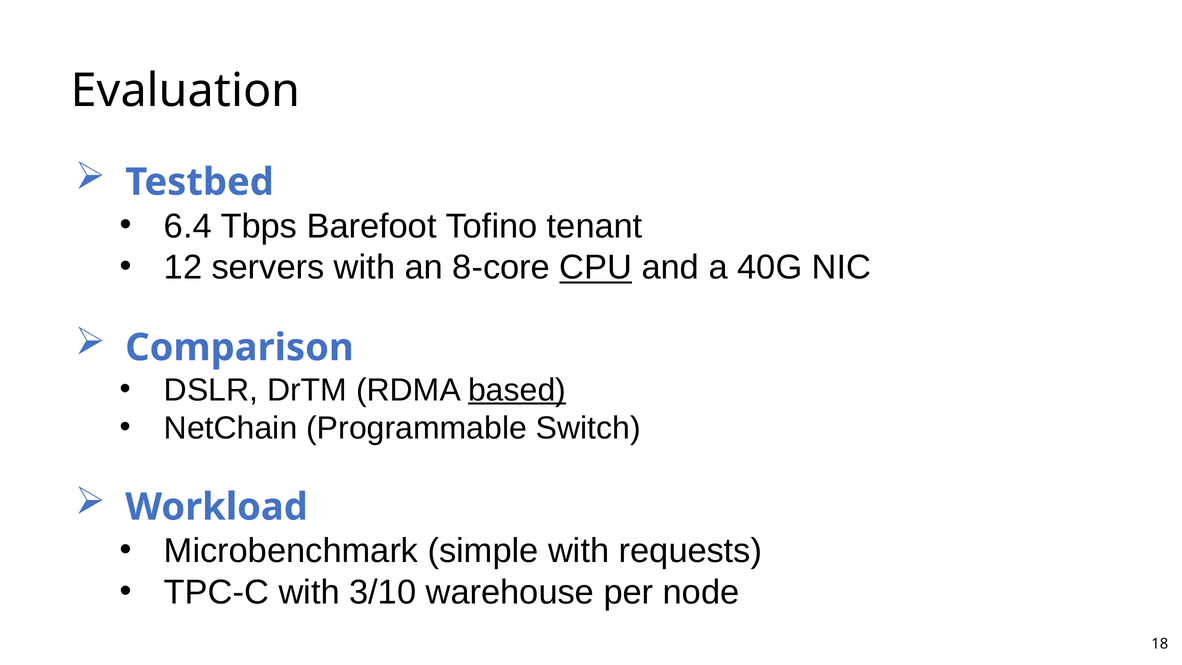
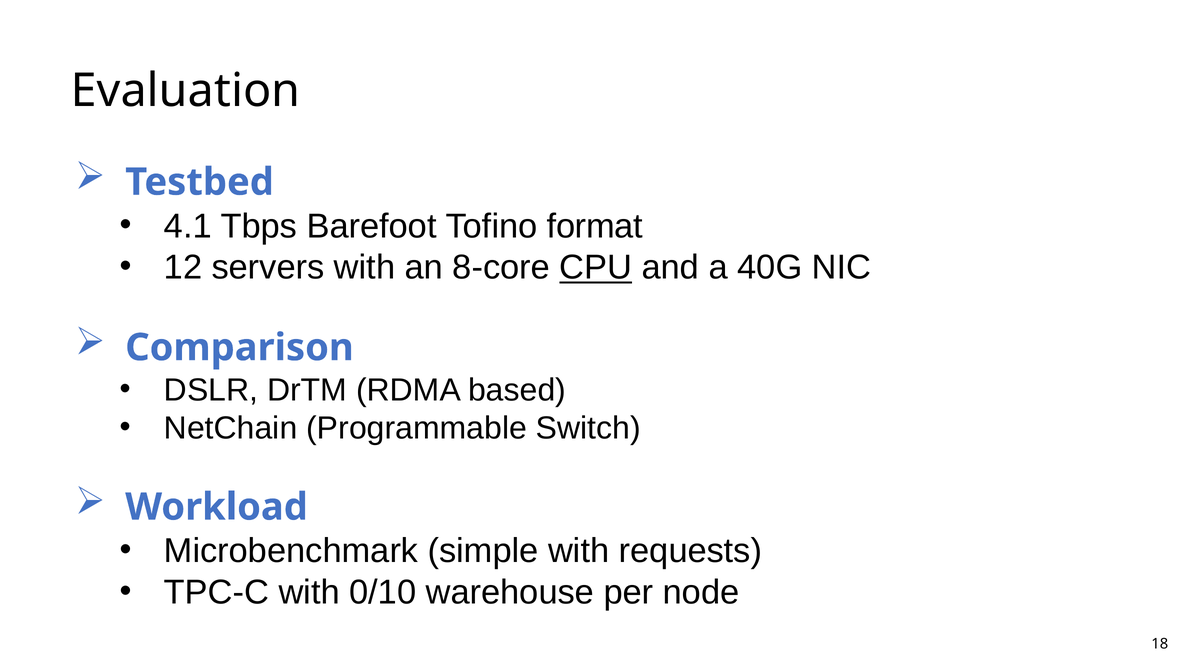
6.4: 6.4 -> 4.1
tenant: tenant -> format
based underline: present -> none
3/10: 3/10 -> 0/10
